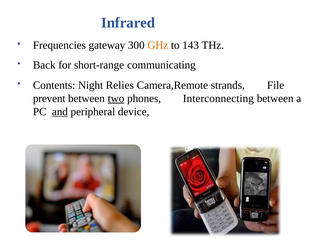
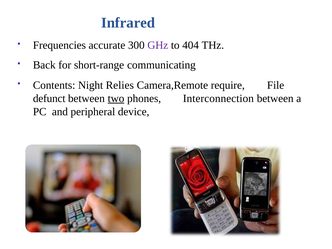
gateway: gateway -> accurate
GHz colour: orange -> purple
143: 143 -> 404
strands: strands -> require
prevent: prevent -> defunct
Interconnecting: Interconnecting -> Interconnection
and underline: present -> none
